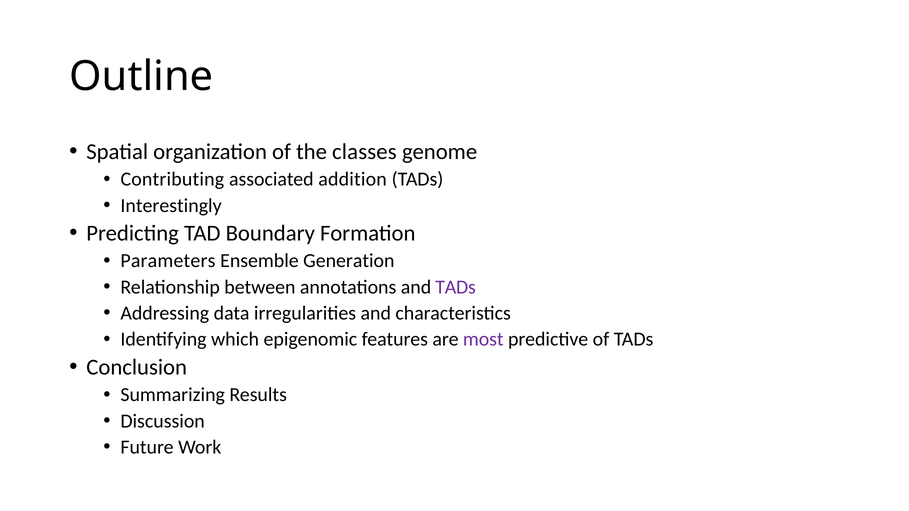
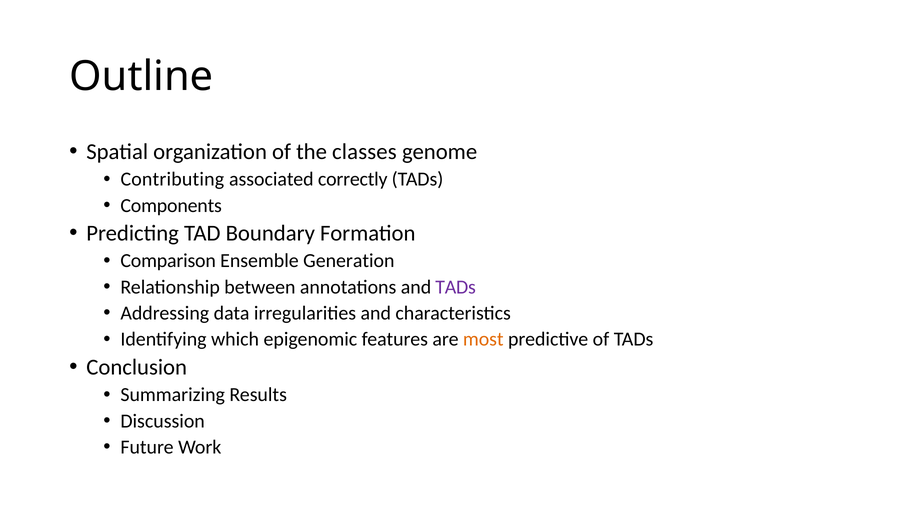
addition: addition -> correctly
Interestingly: Interestingly -> Components
Parameters: Parameters -> Comparison
most colour: purple -> orange
